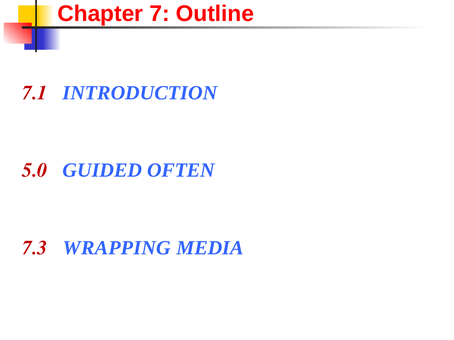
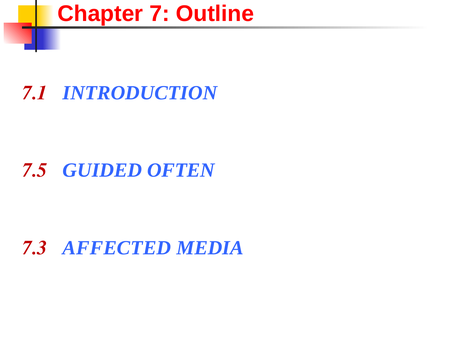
5.0: 5.0 -> 7.5
WRAPPING: WRAPPING -> AFFECTED
